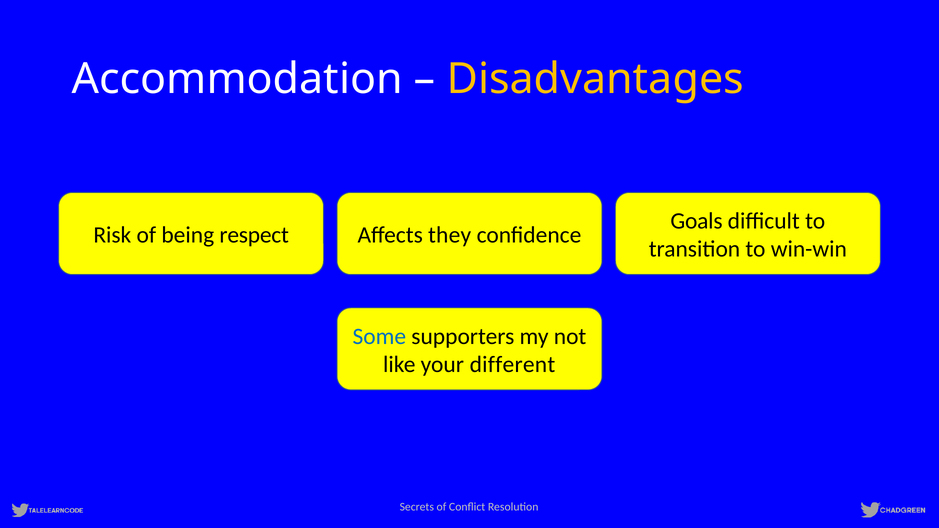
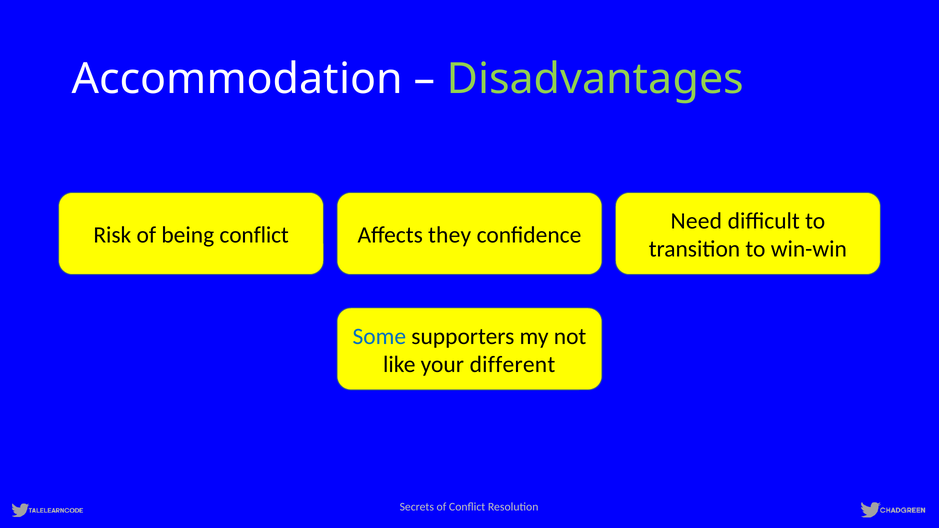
Disadvantages colour: yellow -> light green
Goals: Goals -> Need
being respect: respect -> conflict
